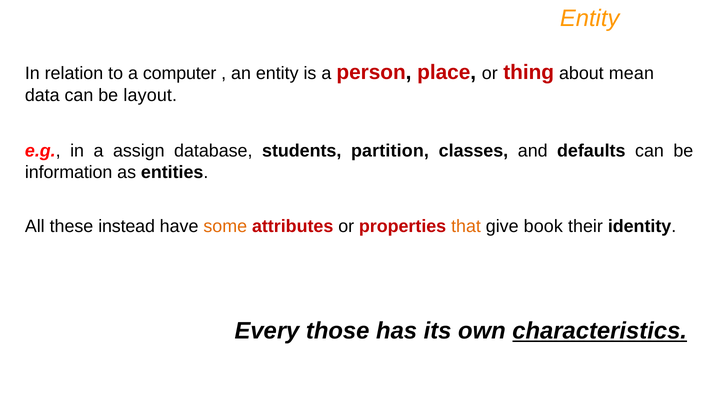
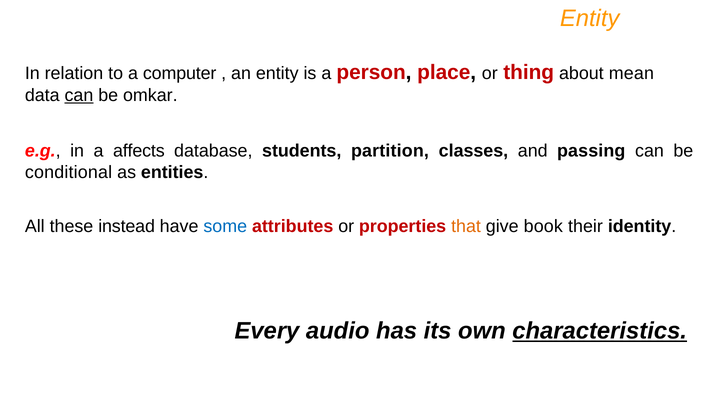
can at (79, 95) underline: none -> present
layout: layout -> omkar
assign: assign -> affects
defaults: defaults -> passing
information: information -> conditional
some colour: orange -> blue
those: those -> audio
